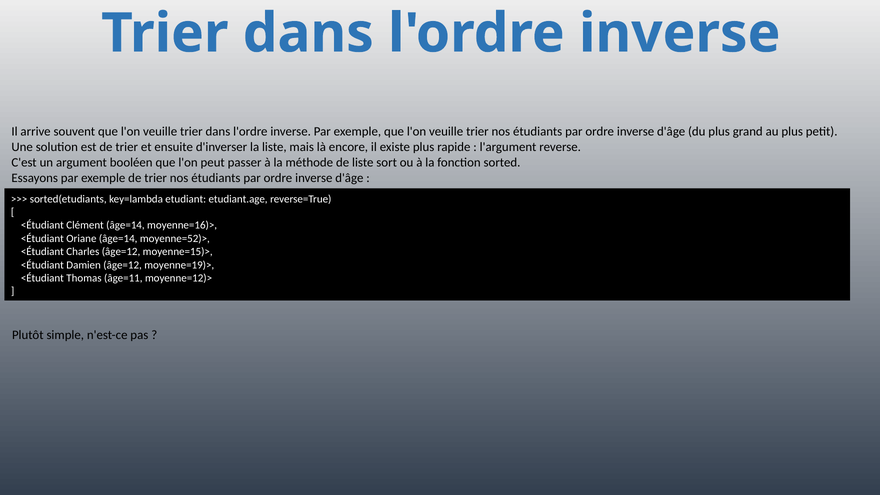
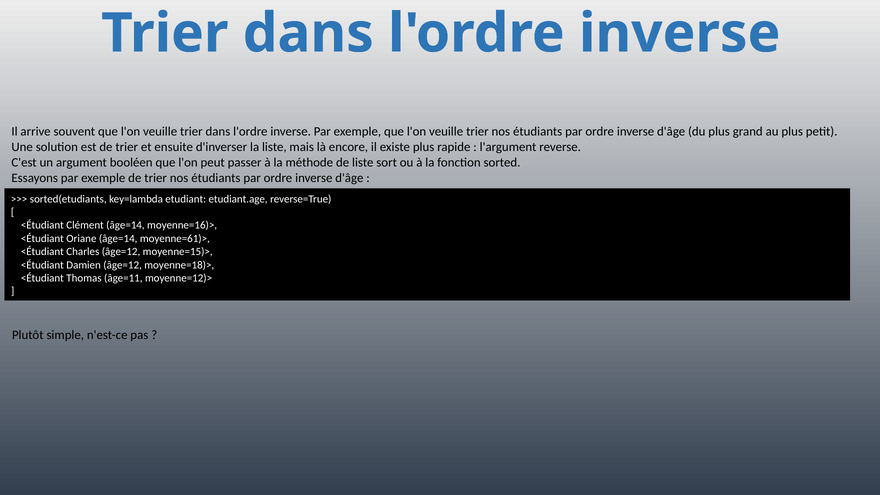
moyenne=52)>: moyenne=52)> -> moyenne=61)>
moyenne=19)>: moyenne=19)> -> moyenne=18)>
